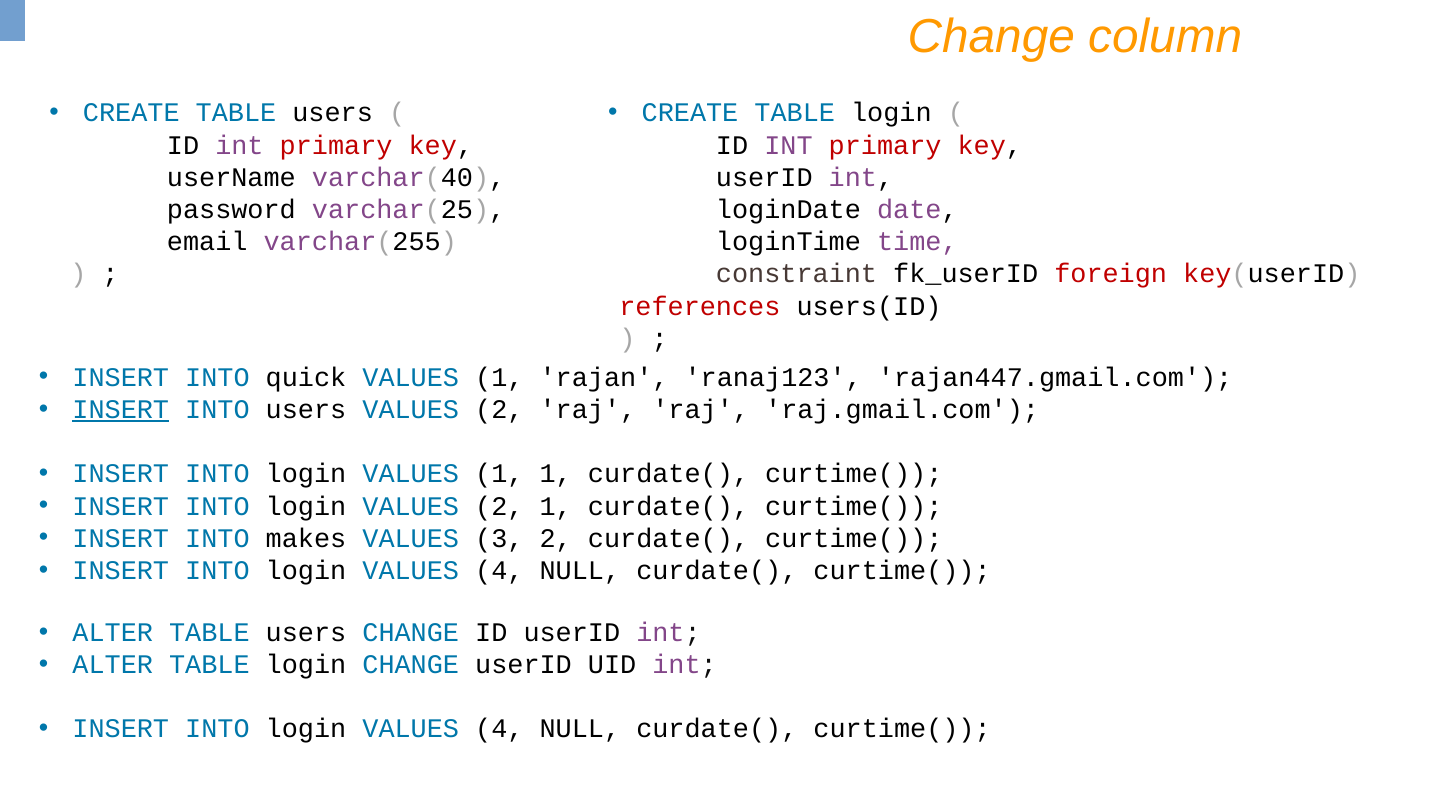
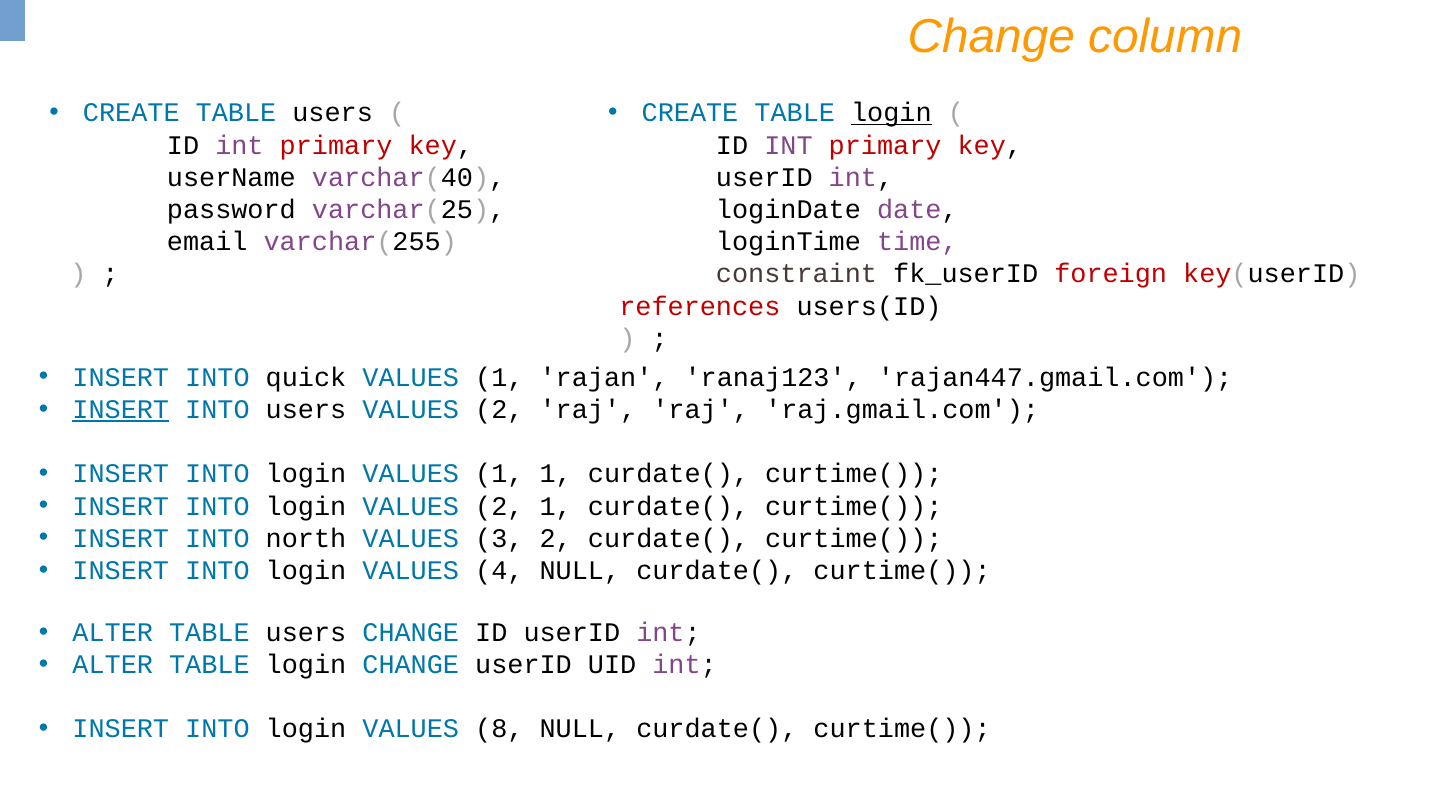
login at (891, 113) underline: none -> present
makes: makes -> north
4 at (499, 729): 4 -> 8
